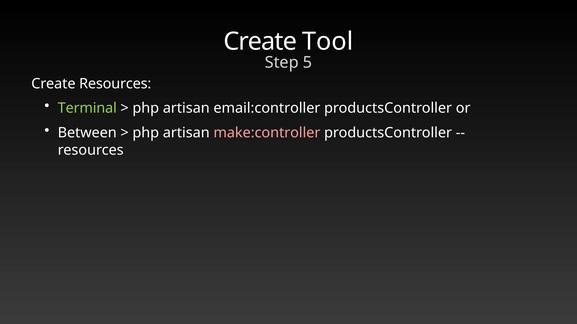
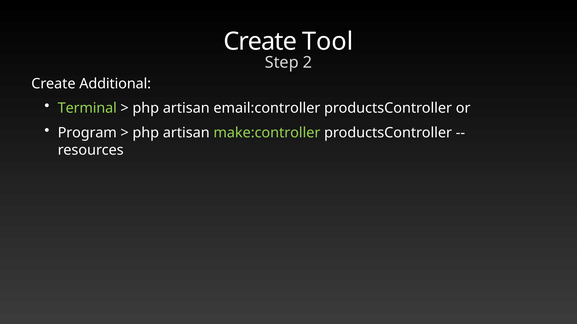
5: 5 -> 2
Create Resources: Resources -> Additional
Between: Between -> Program
make:controller colour: pink -> light green
